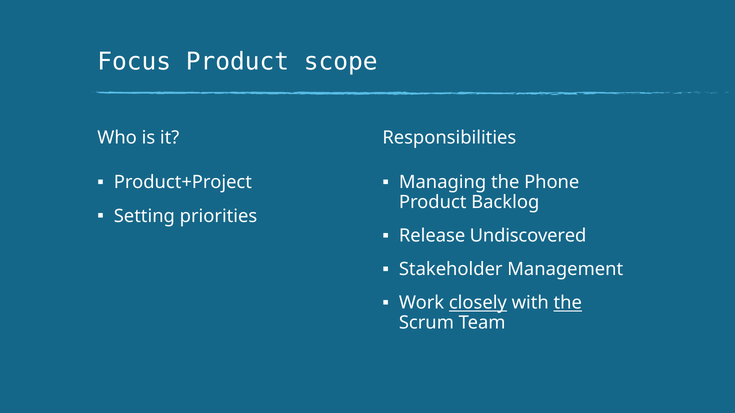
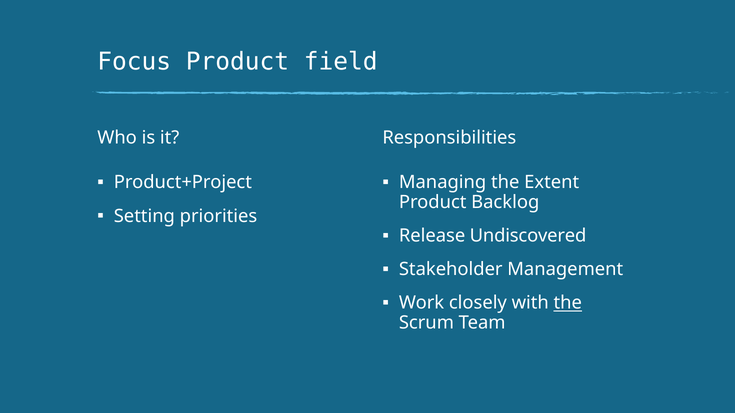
scope: scope -> field
Phone: Phone -> Extent
closely underline: present -> none
